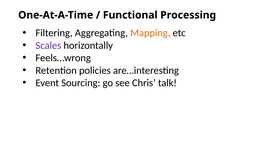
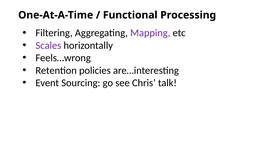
Mapping colour: orange -> purple
